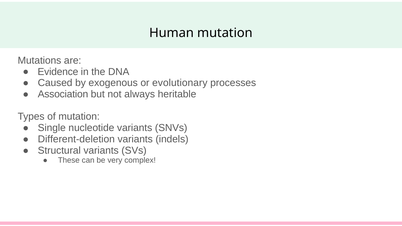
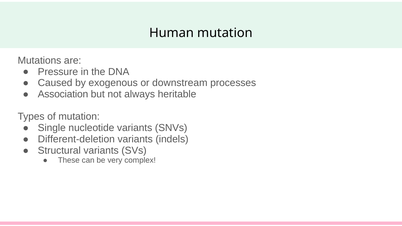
Evidence: Evidence -> Pressure
evolutionary: evolutionary -> downstream
